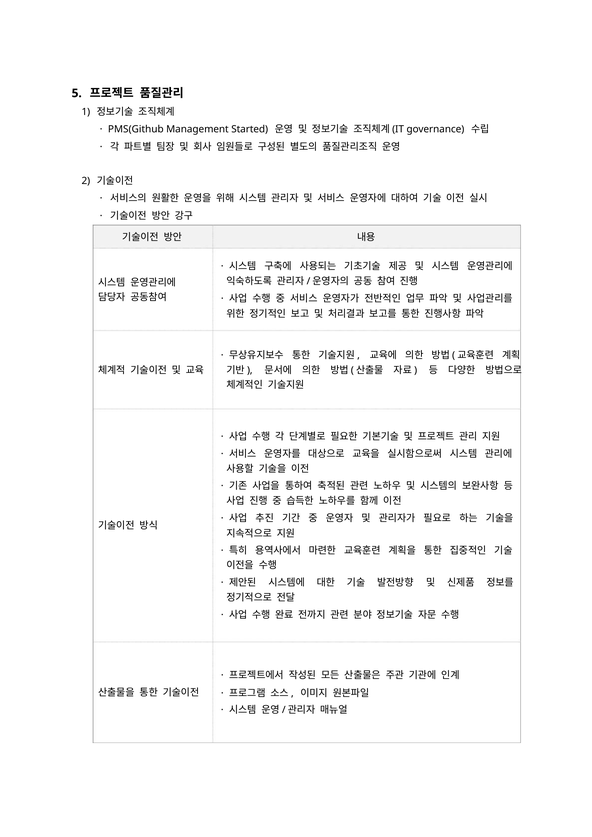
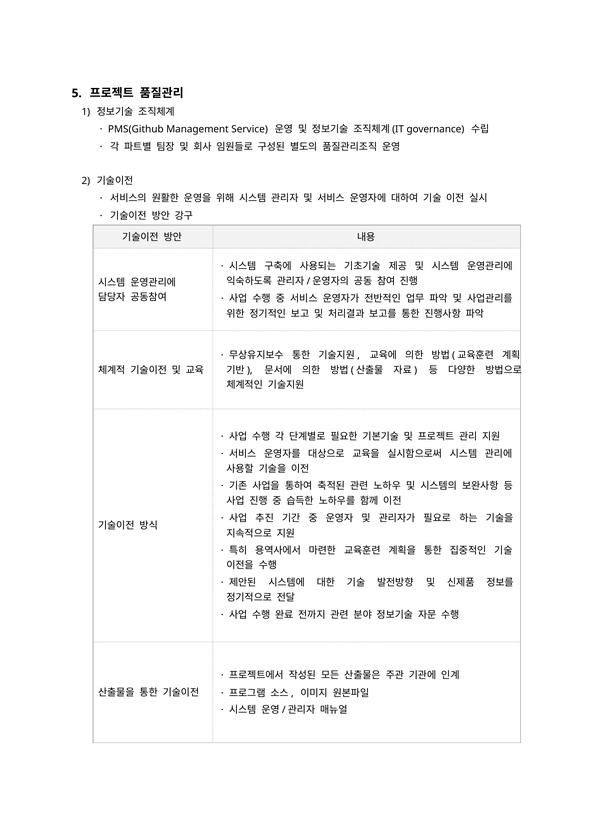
Started: Started -> Service
